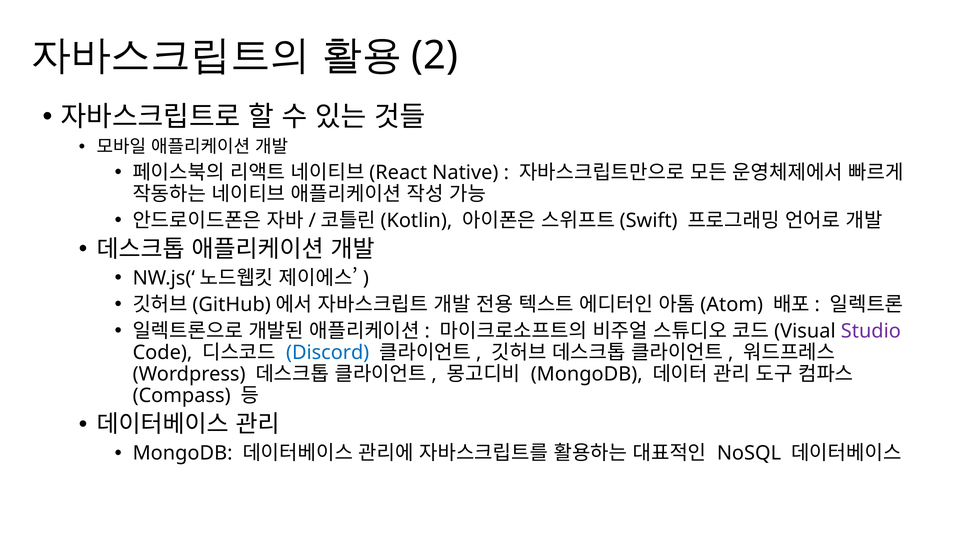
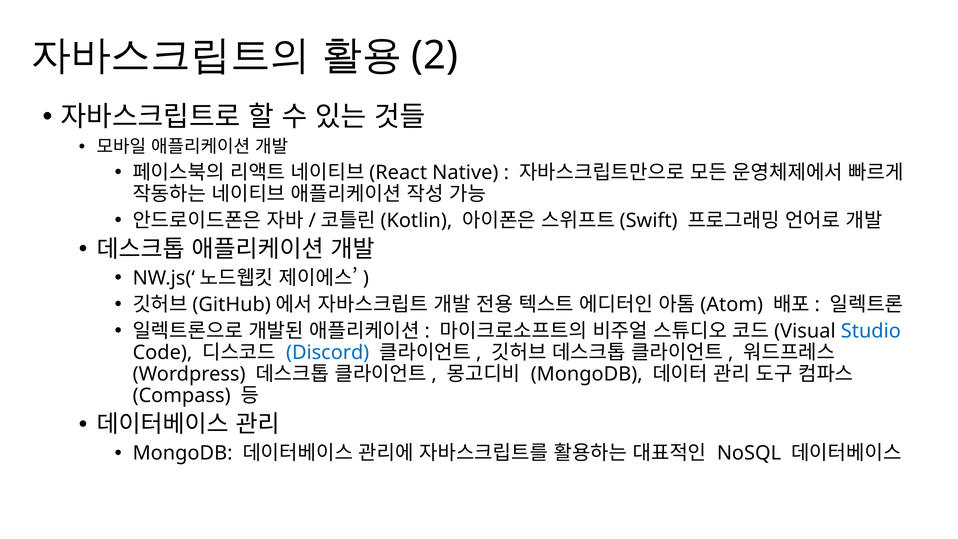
Studio colour: purple -> blue
